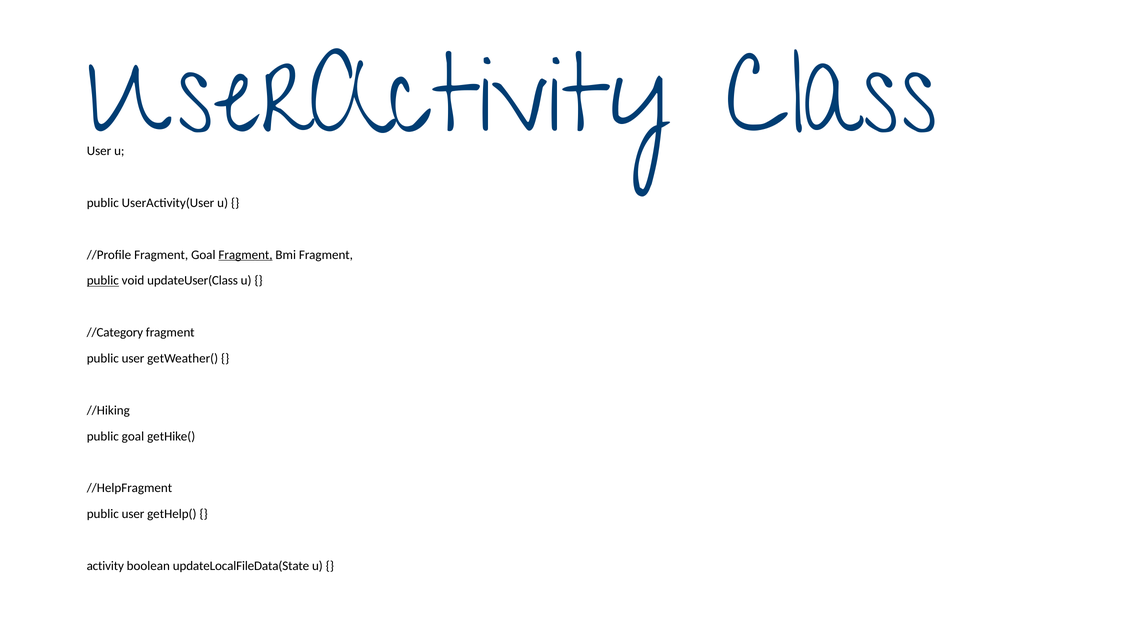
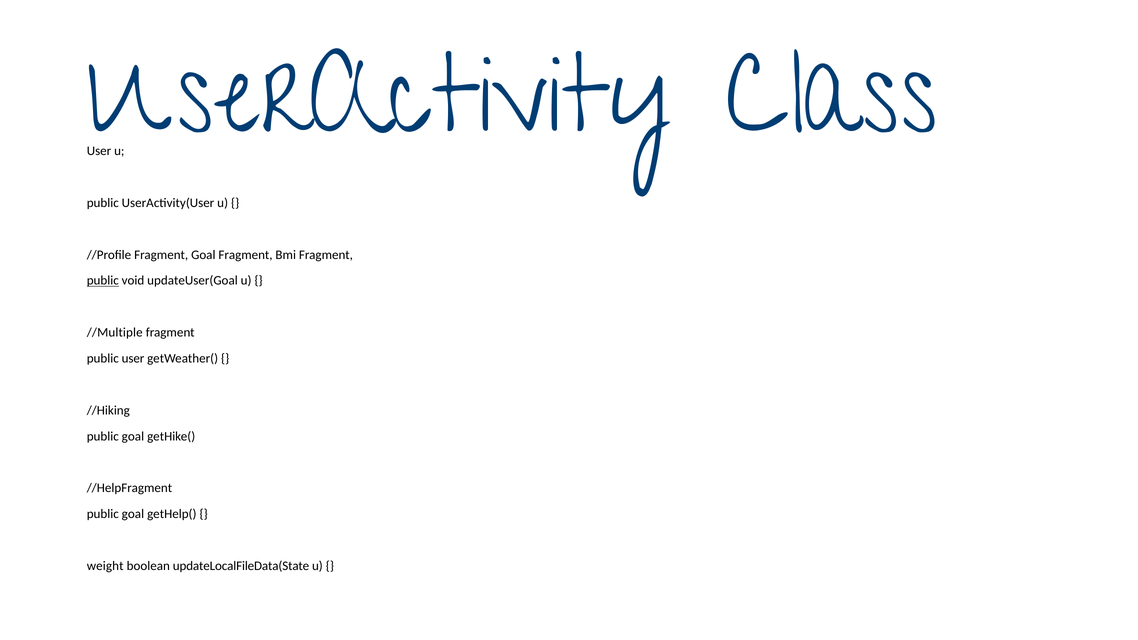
Fragment at (246, 255) underline: present -> none
updateUser(Class: updateUser(Class -> updateUser(Goal
//Category: //Category -> //Multiple
user at (133, 514): user -> goal
activity: activity -> weight
